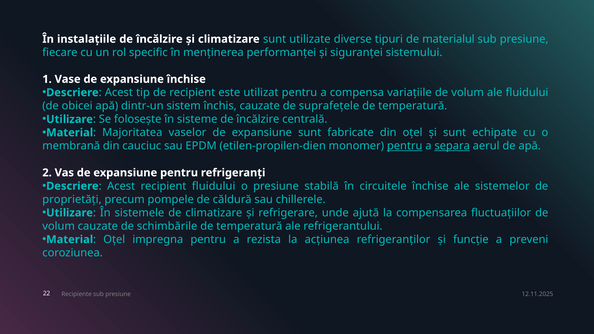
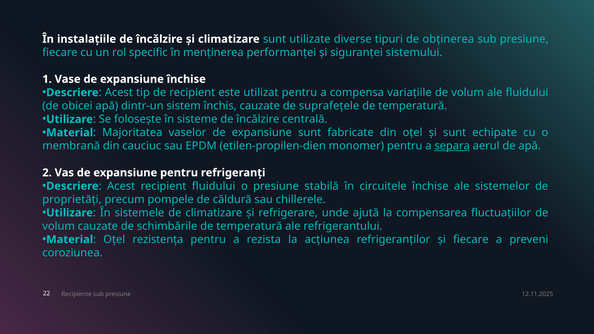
materialul: materialul -> obținerea
pentru at (405, 146) underline: present -> none
impregna: impregna -> rezistența
și funcție: funcție -> fiecare
